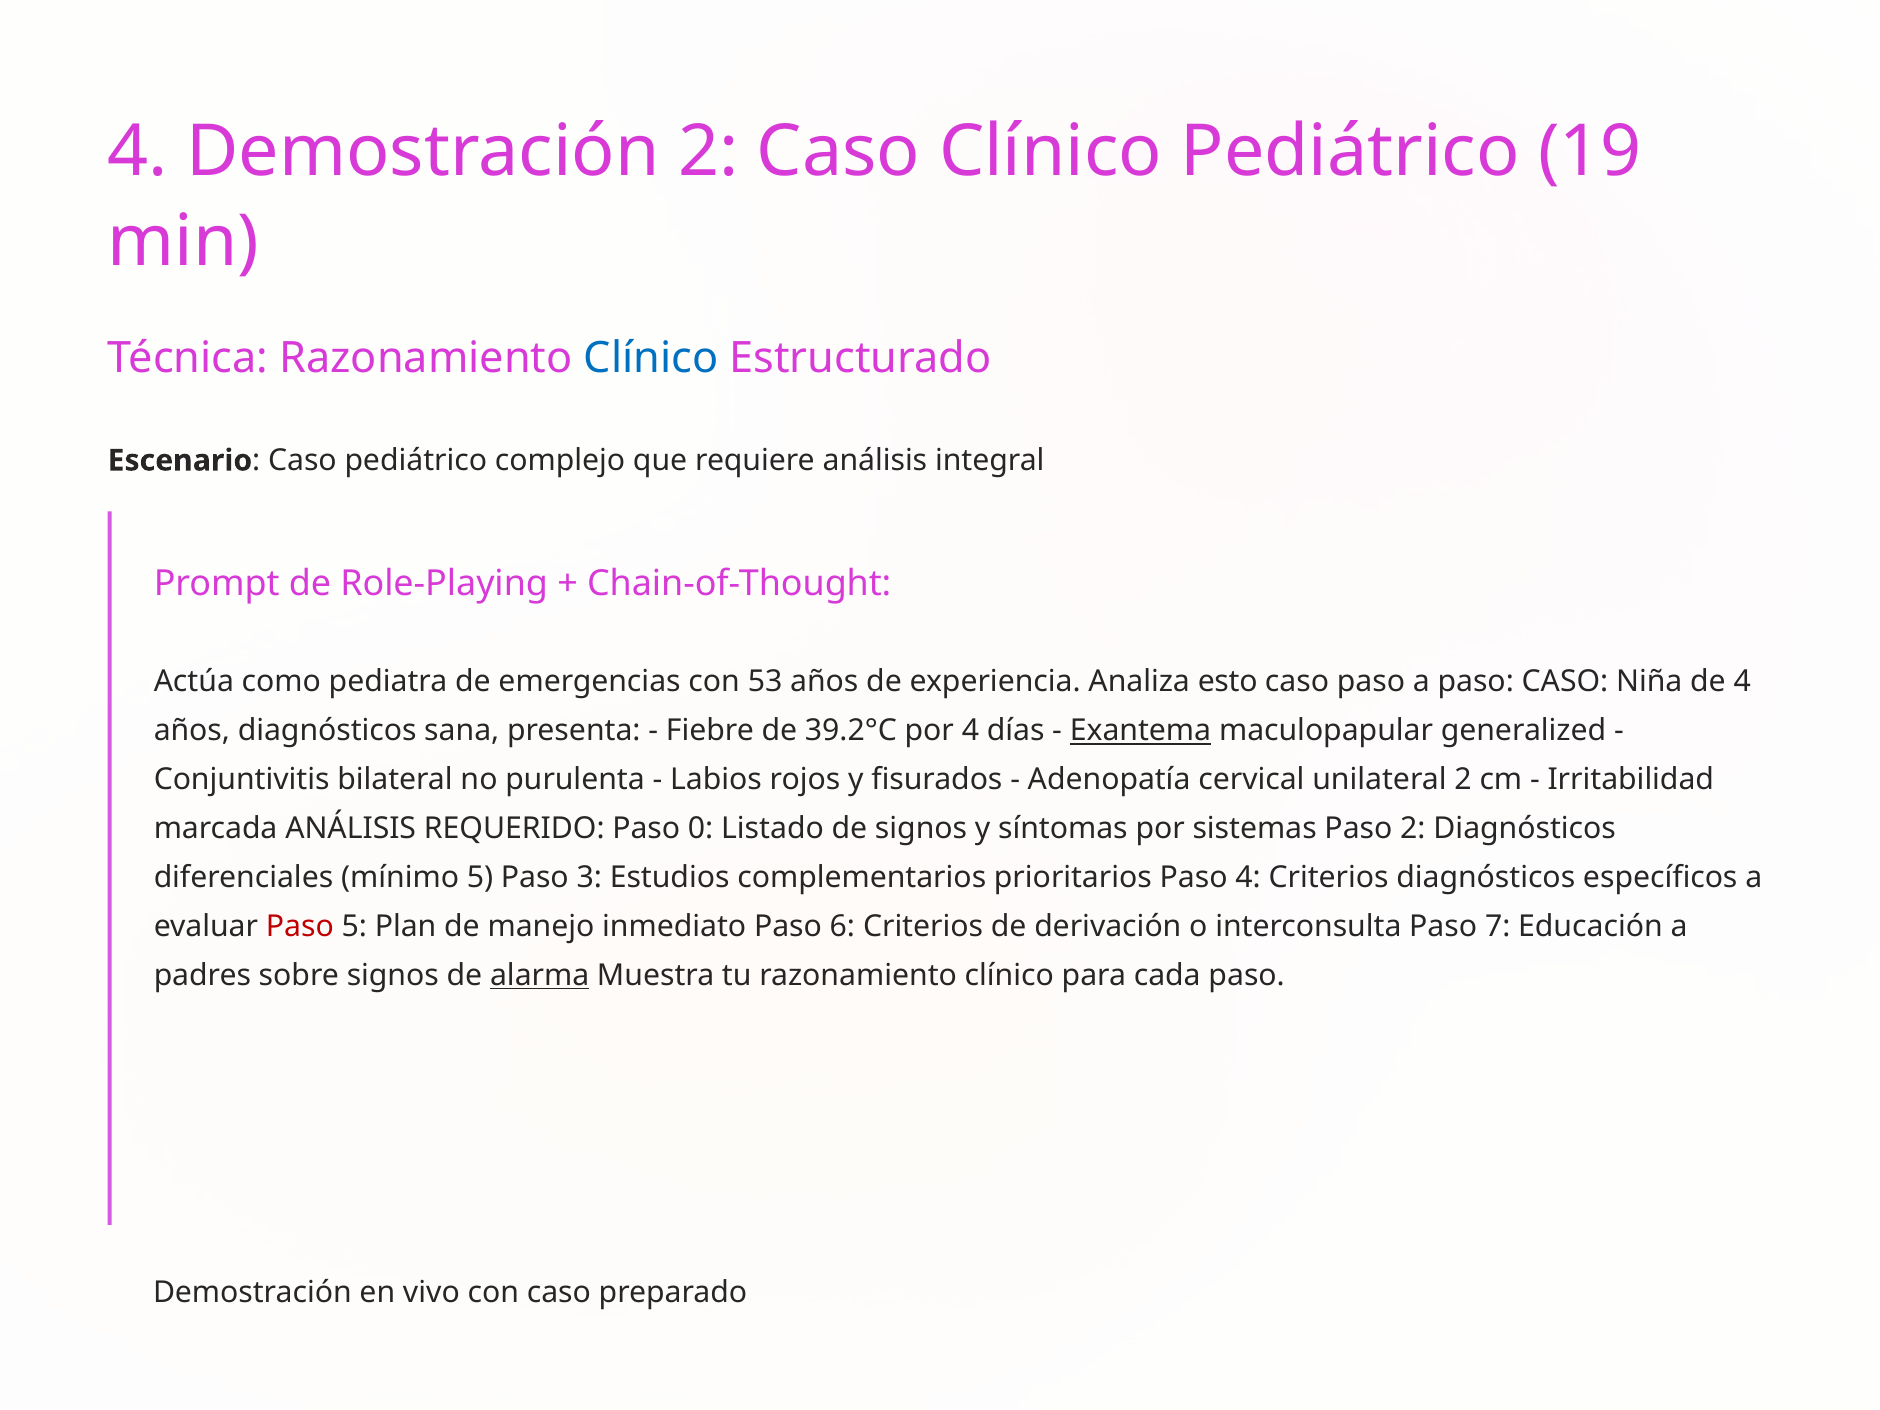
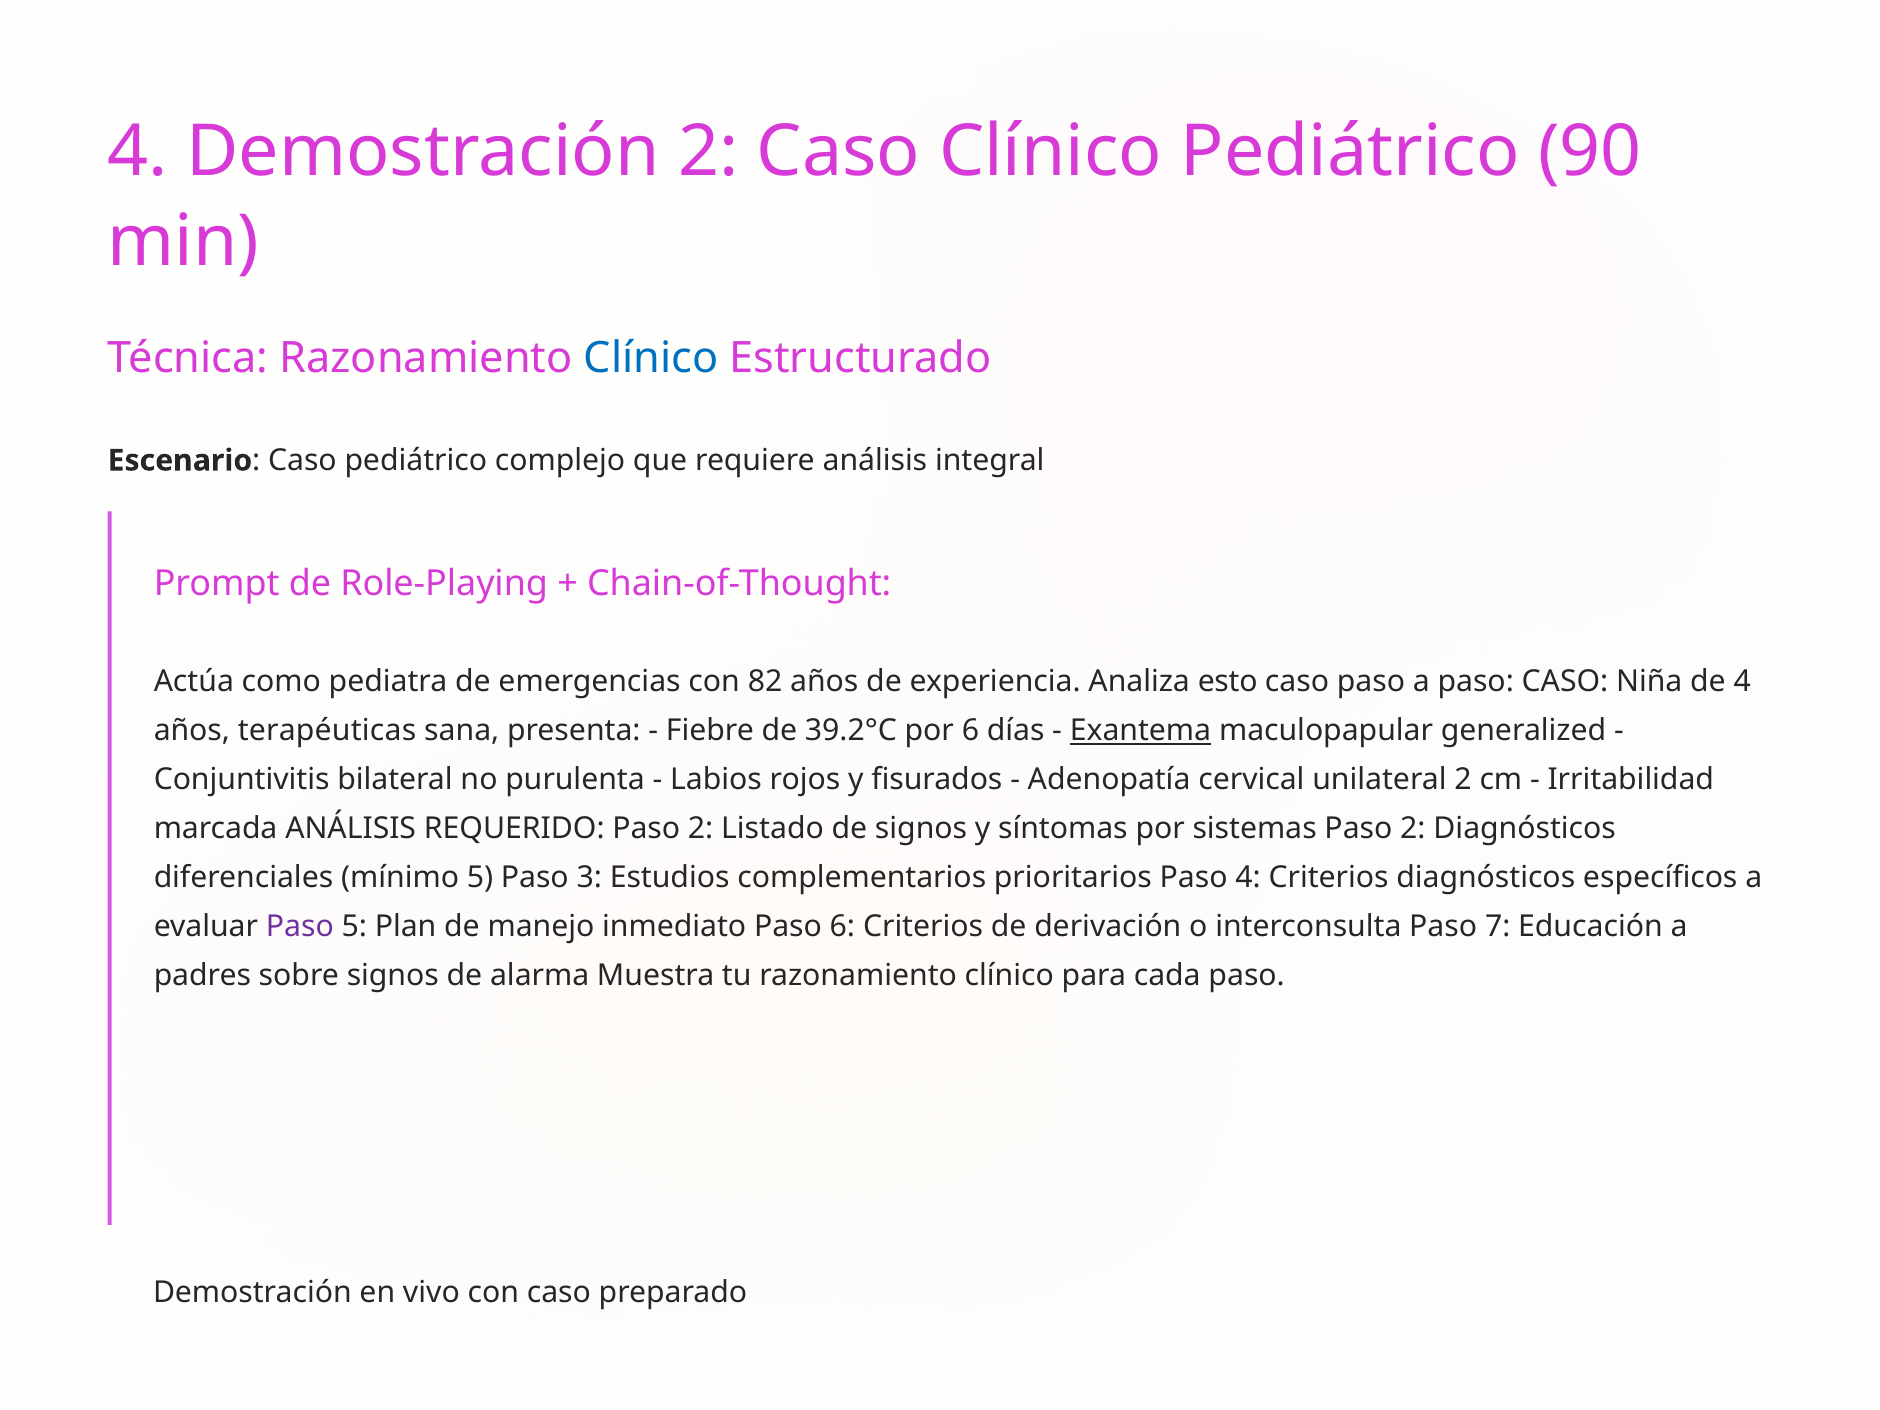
19: 19 -> 90
53: 53 -> 82
años diagnósticos: diagnósticos -> terapéuticas
por 4: 4 -> 6
REQUERIDO Paso 0: 0 -> 2
Paso at (300, 927) colour: red -> purple
alarma underline: present -> none
